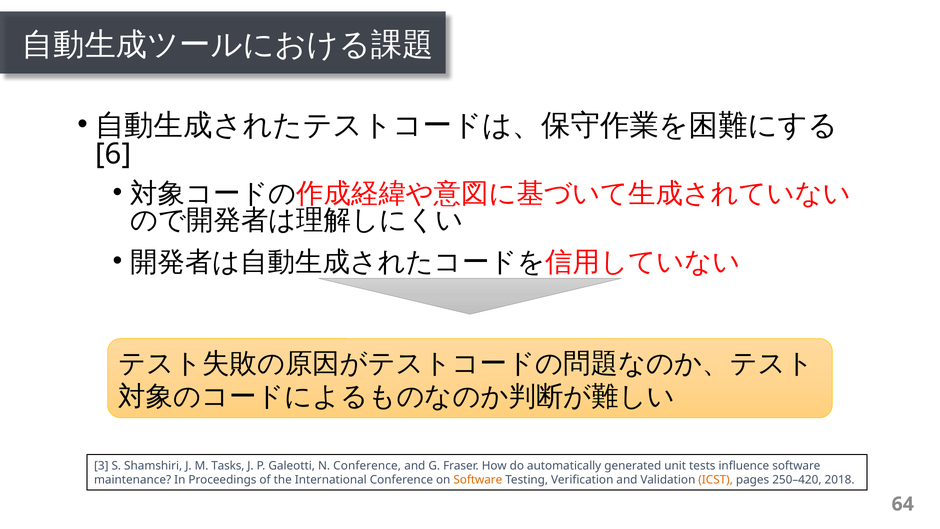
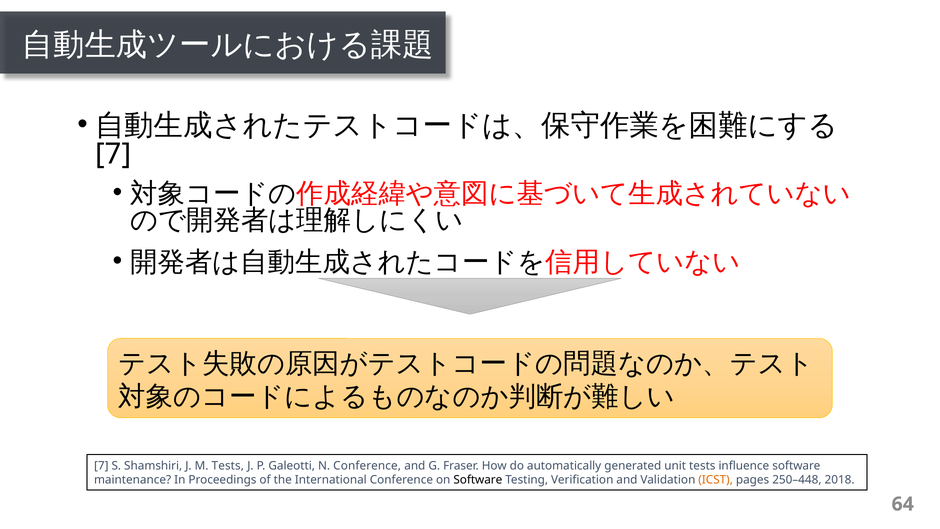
6 at (113, 154): 6 -> 7
3 at (101, 466): 3 -> 7
M Tasks: Tasks -> Tests
Software at (478, 480) colour: orange -> black
250–420: 250–420 -> 250–448
